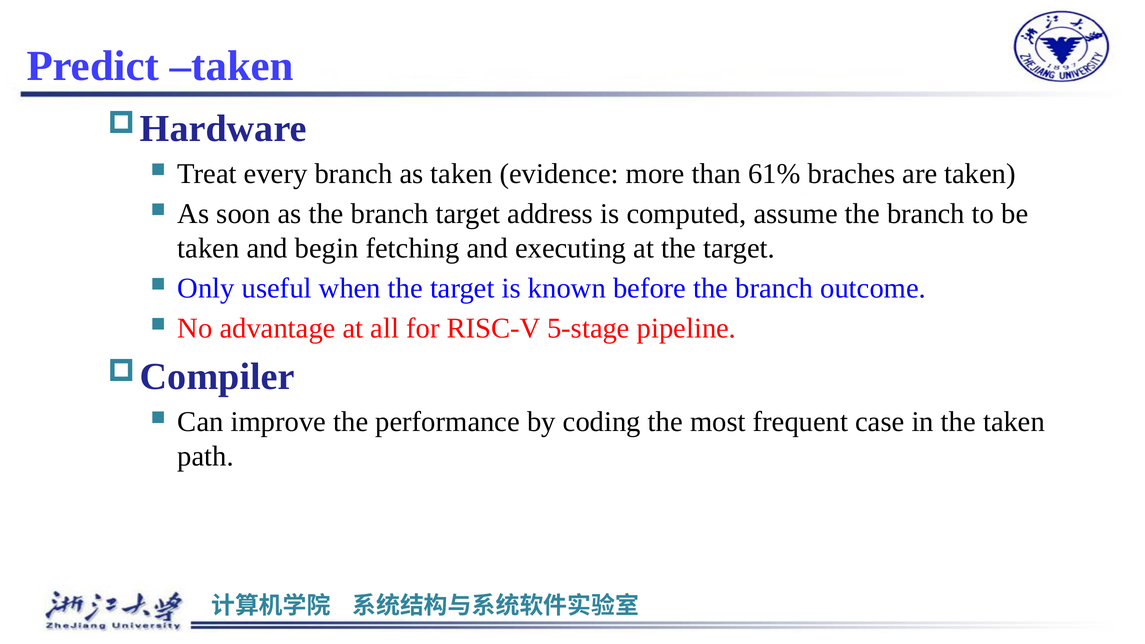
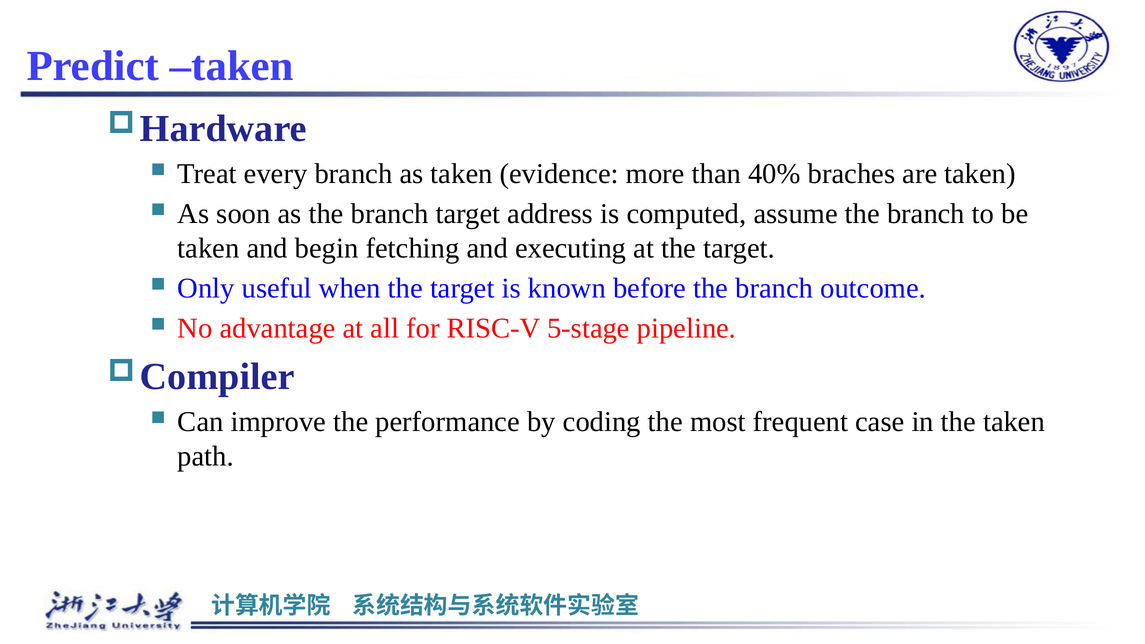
61%: 61% -> 40%
